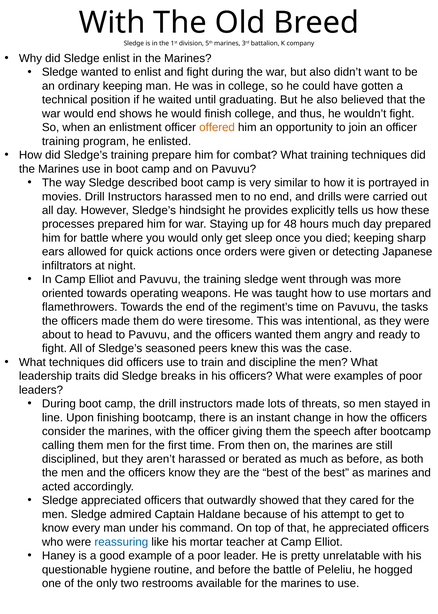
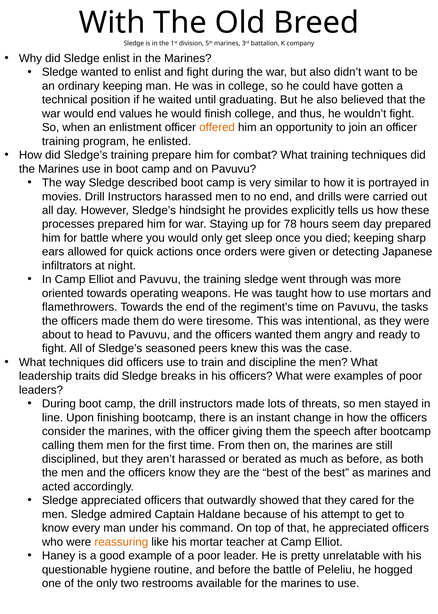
shows: shows -> values
48: 48 -> 78
hours much: much -> seem
reassuring colour: blue -> orange
